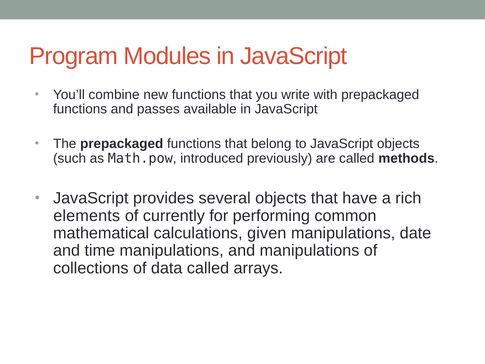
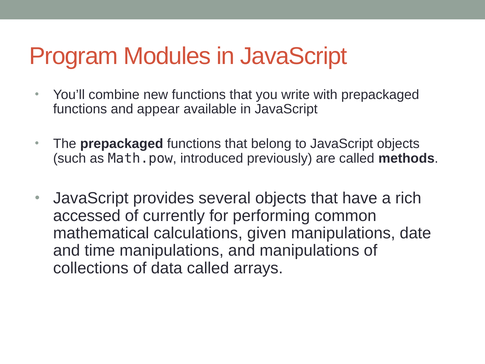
passes: passes -> appear
elements: elements -> accessed
